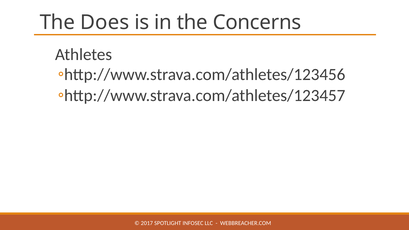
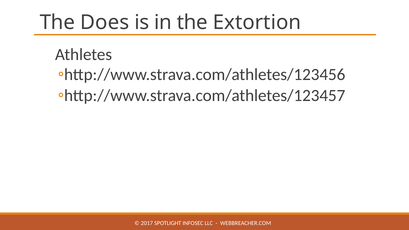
Concerns: Concerns -> Extortion
